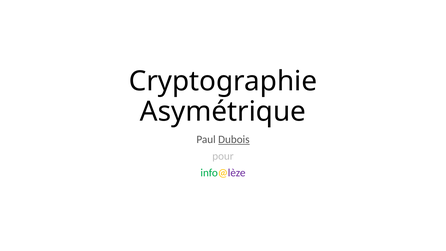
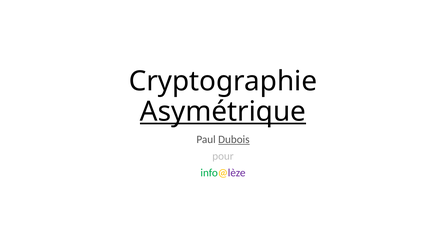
Asymétrique underline: none -> present
